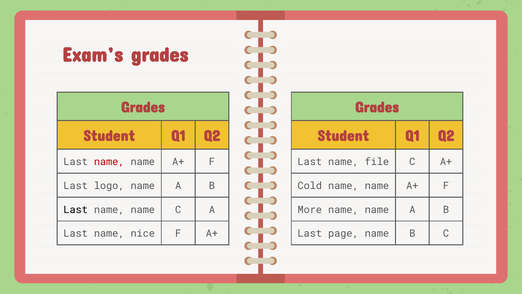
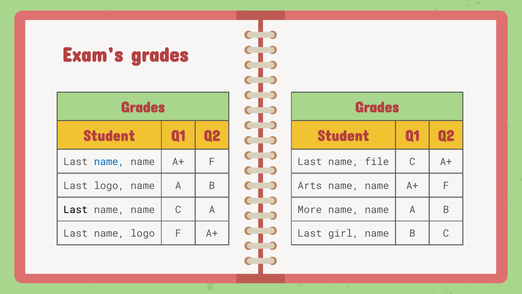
name at (109, 162) colour: red -> blue
Cold: Cold -> Arts
name nice: nice -> logo
page: page -> girl
